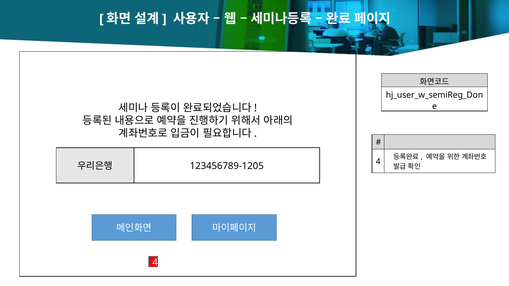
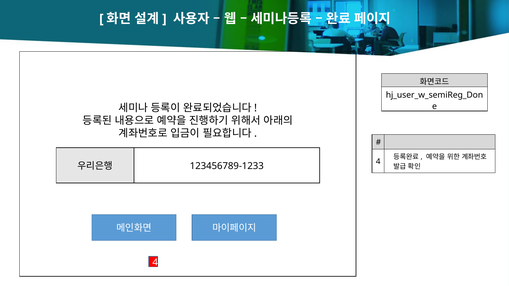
123456789-1205: 123456789-1205 -> 123456789-1233
